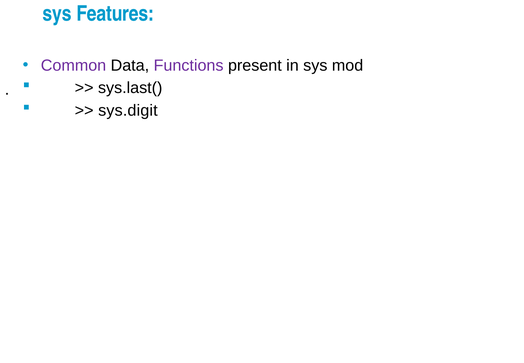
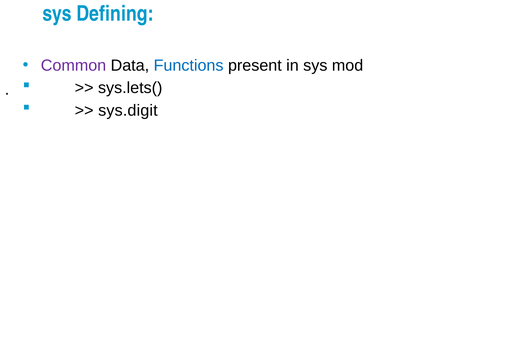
Features: Features -> Defining
Functions colour: purple -> blue
sys.last(: sys.last( -> sys.lets(
